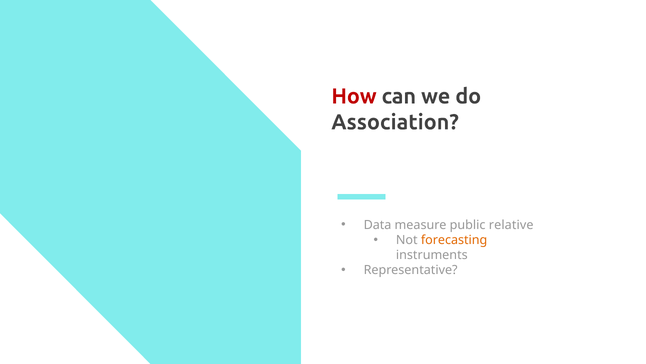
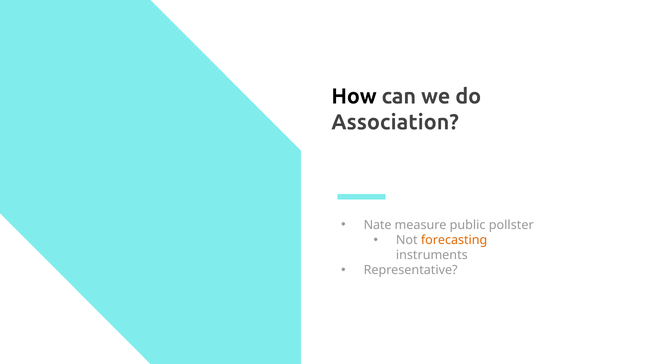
How colour: red -> black
Data: Data -> Nate
relative: relative -> pollster
